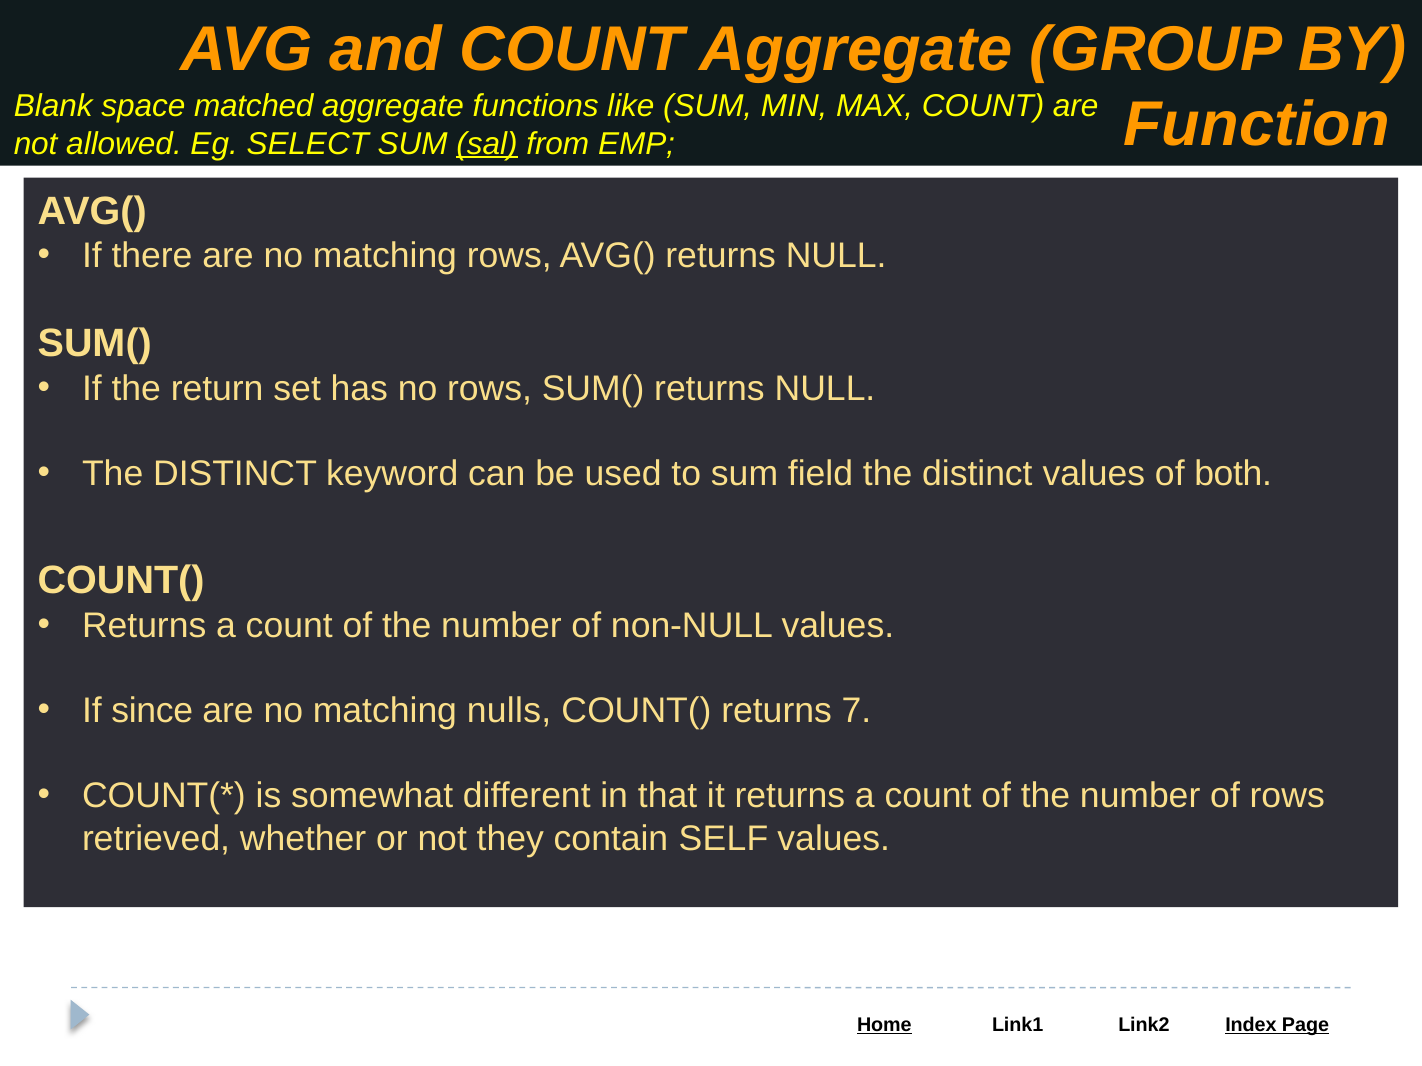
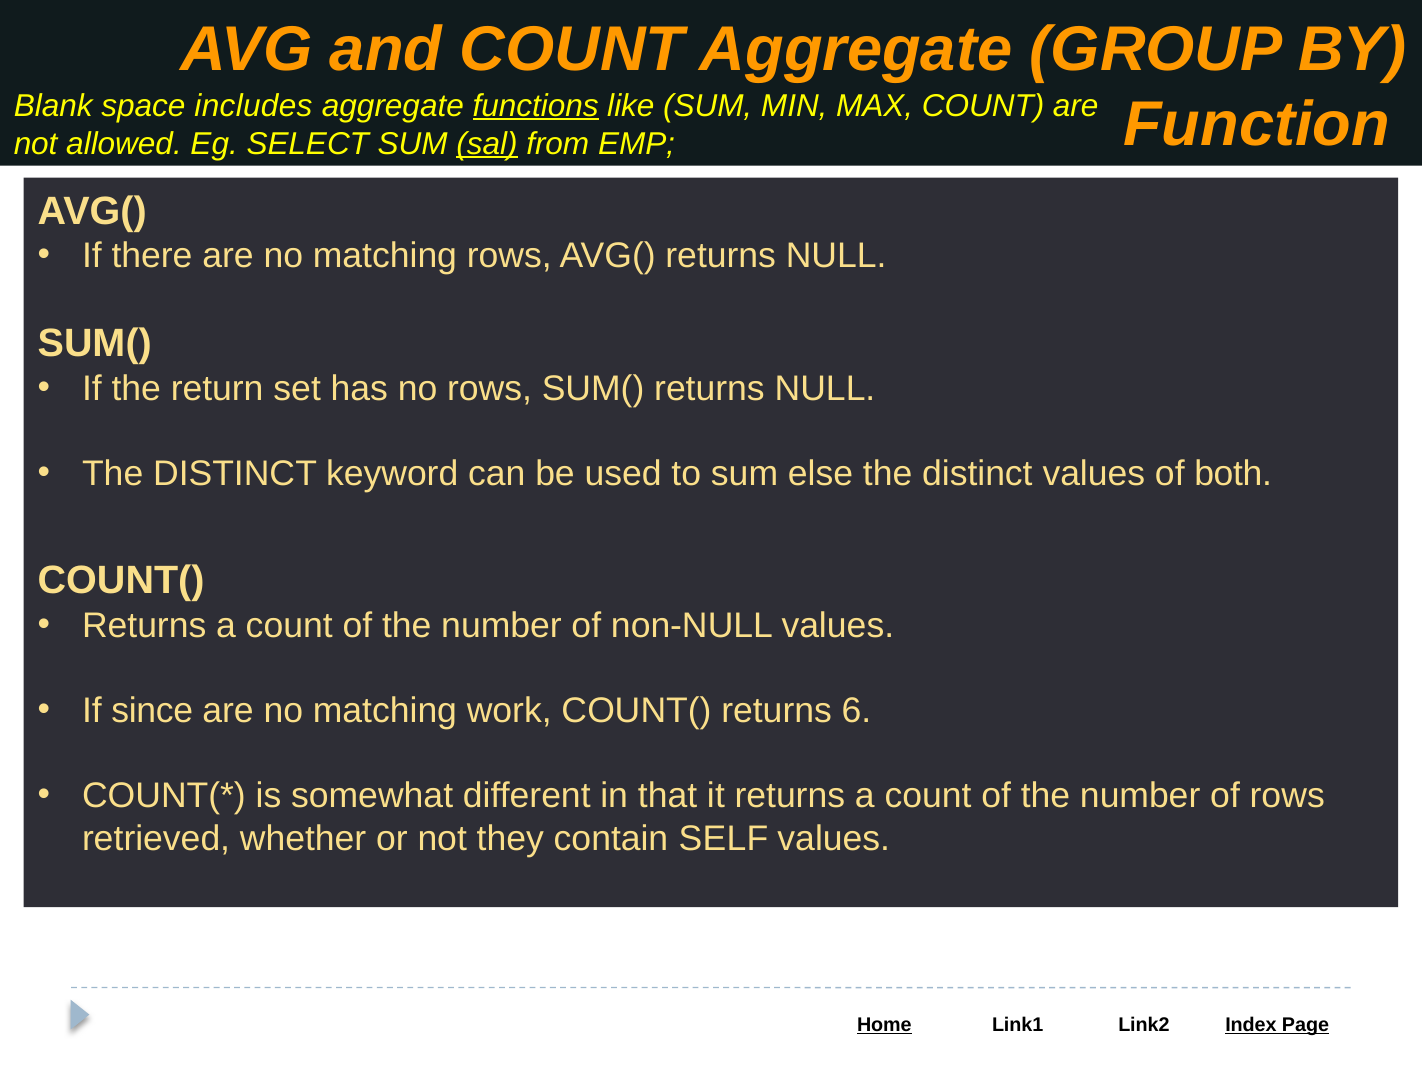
matched: matched -> includes
functions underline: none -> present
field: field -> else
nulls: nulls -> work
7: 7 -> 6
